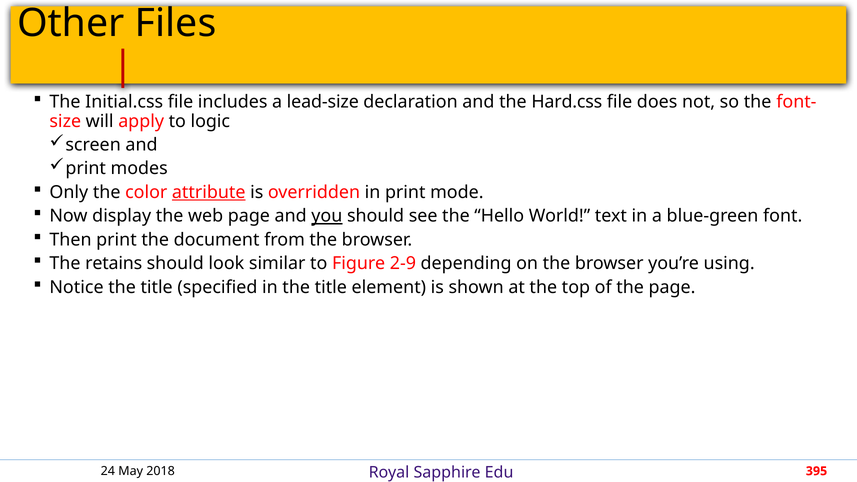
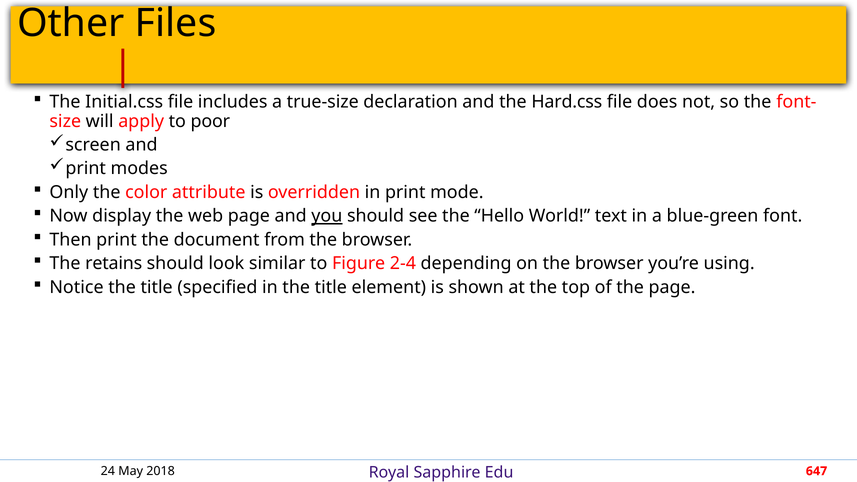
lead-size: lead-size -> true-size
logic: logic -> poor
attribute underline: present -> none
2-9: 2-9 -> 2-4
395: 395 -> 647
